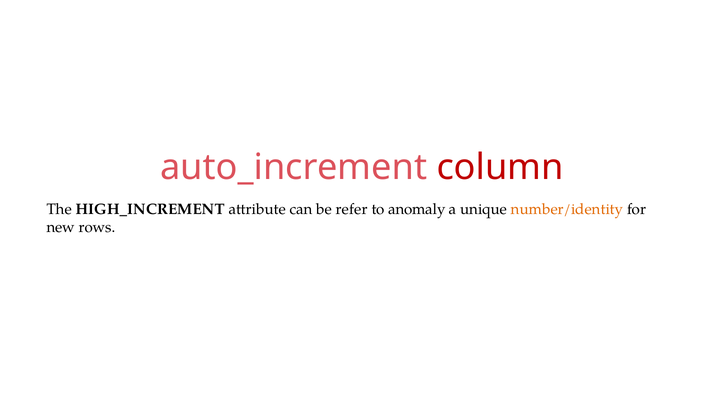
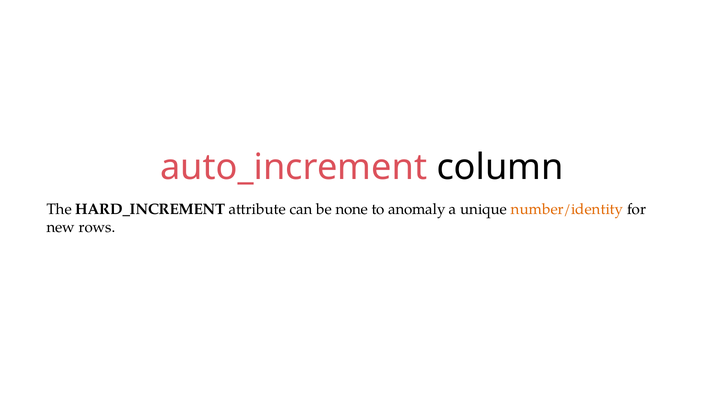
column colour: red -> black
HIGH_INCREMENT: HIGH_INCREMENT -> HARD_INCREMENT
refer: refer -> none
